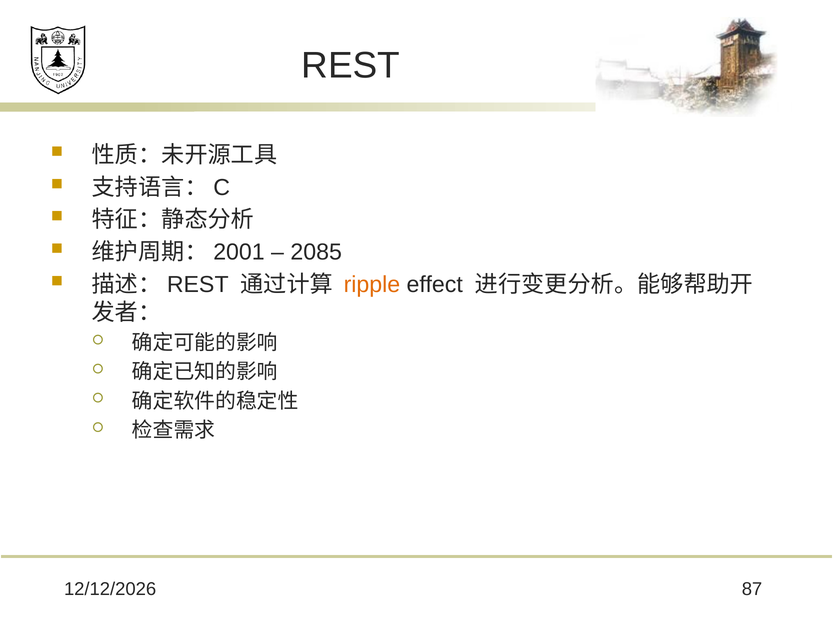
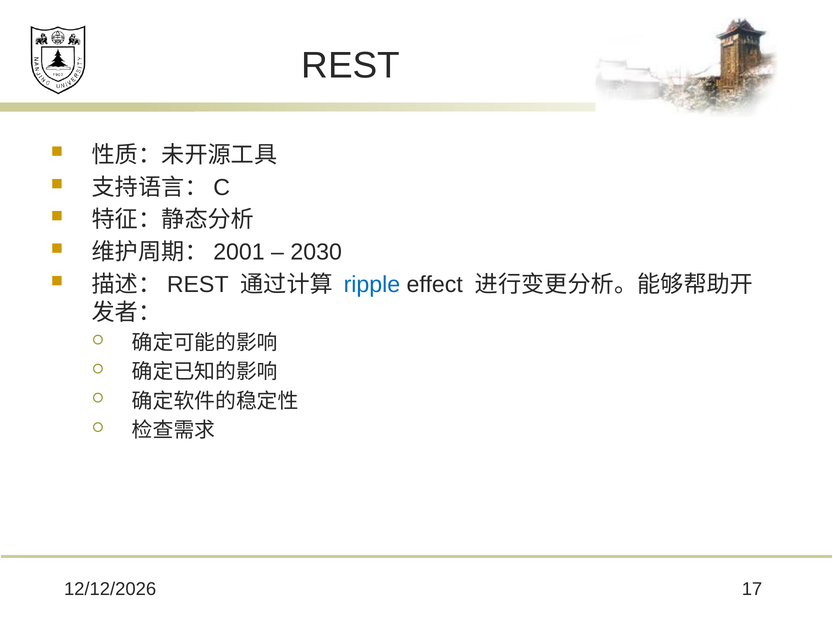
2085: 2085 -> 2030
ripple colour: orange -> blue
87: 87 -> 17
